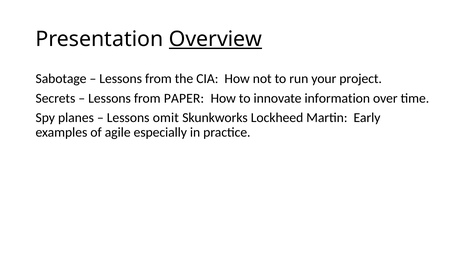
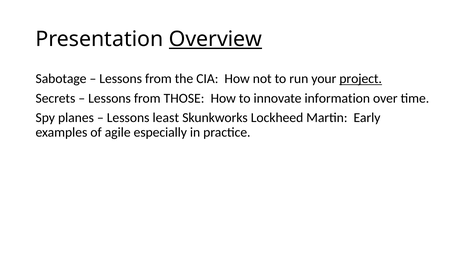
project underline: none -> present
PAPER: PAPER -> THOSE
omit: omit -> least
